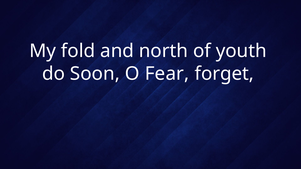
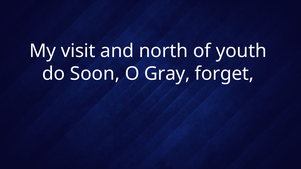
fold: fold -> visit
Fear: Fear -> Gray
